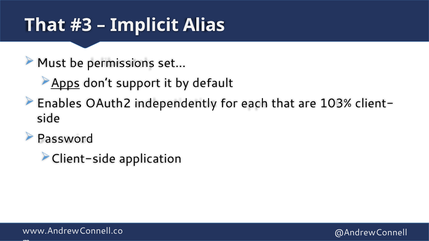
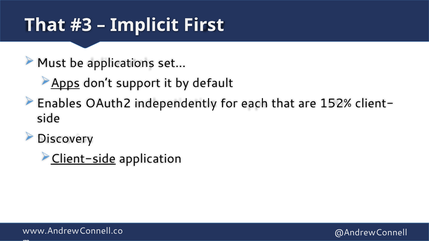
Alias: Alias -> First
permissions: permissions -> applications
103%: 103% -> 152%
Password: Password -> Discovery
Client-side underline: none -> present
